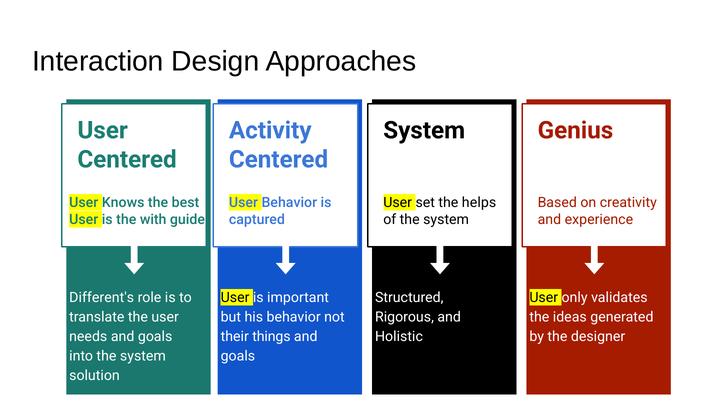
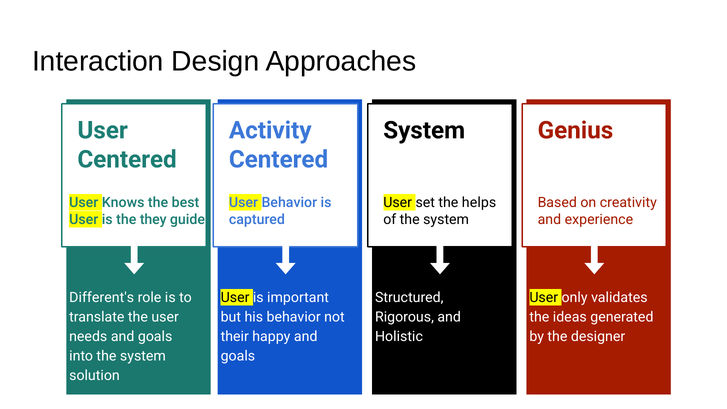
with: with -> they
things: things -> happy
